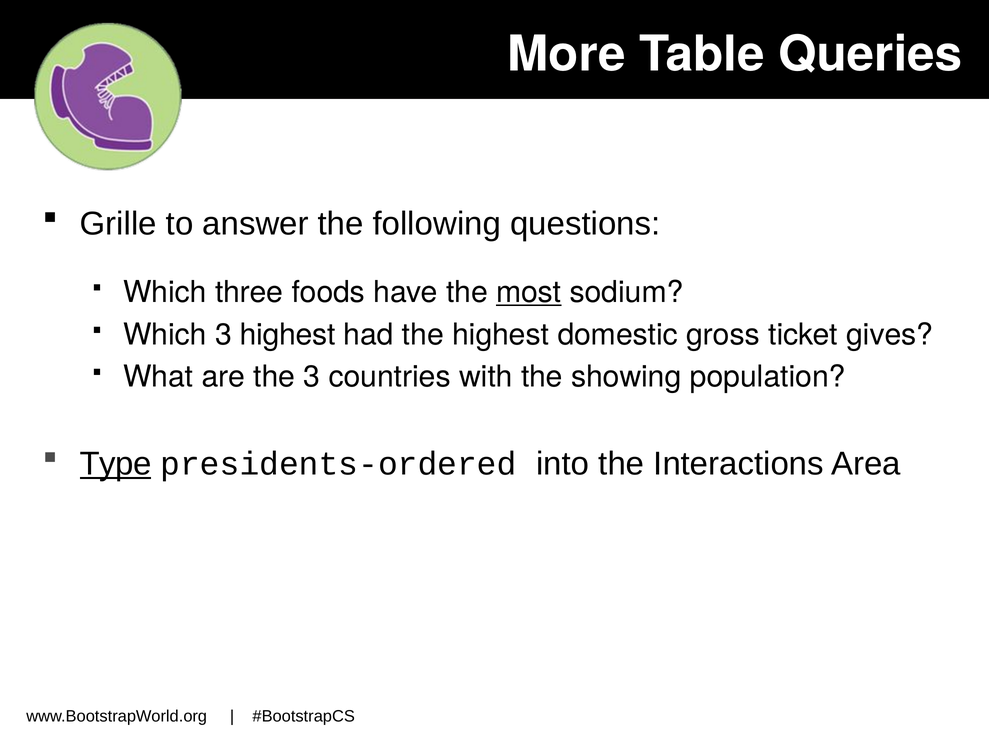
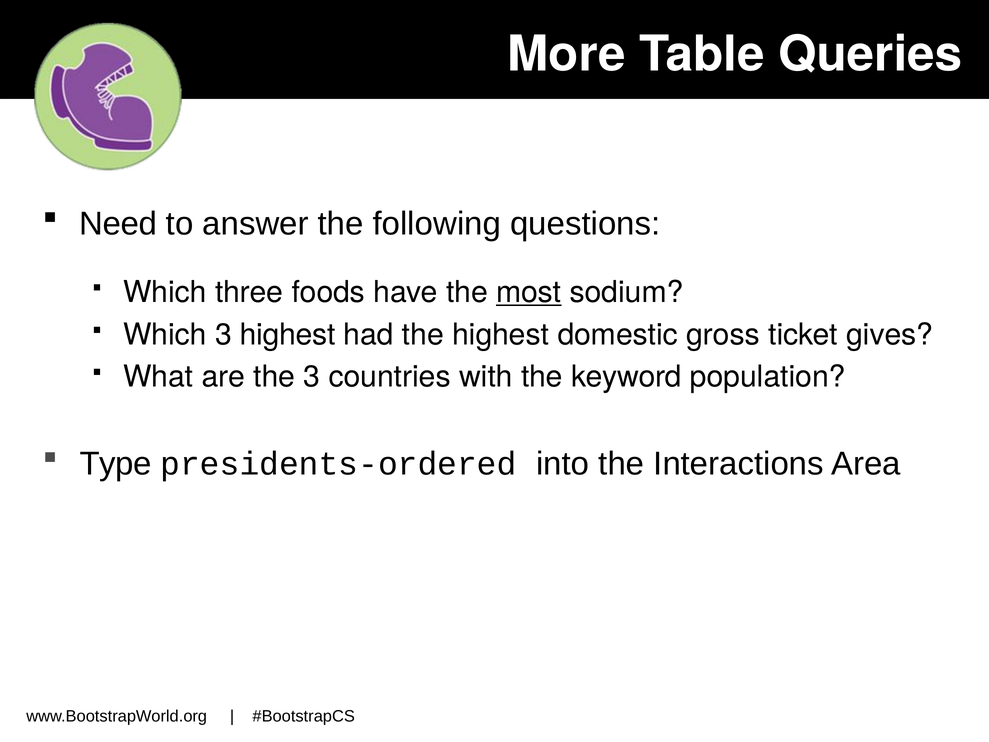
Grille: Grille -> Need
showing: showing -> keyword
Type underline: present -> none
